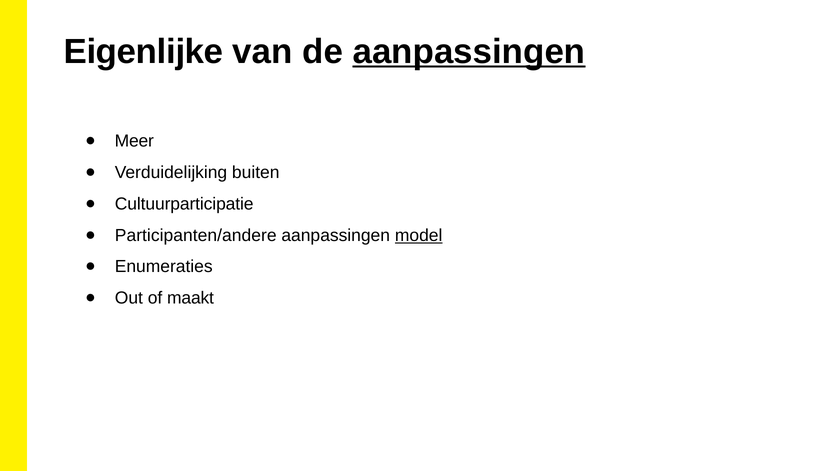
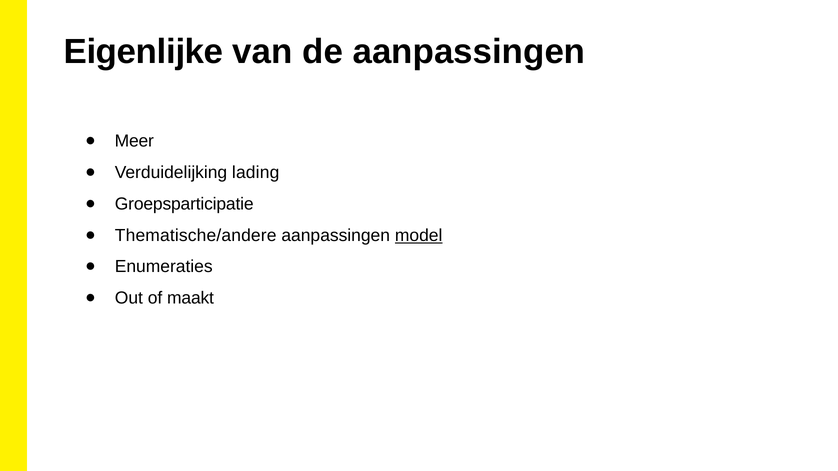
aanpassingen at (469, 52) underline: present -> none
buiten: buiten -> lading
Cultuurparticipatie: Cultuurparticipatie -> Groepsparticipatie
Participanten/andere: Participanten/andere -> Thematische/andere
